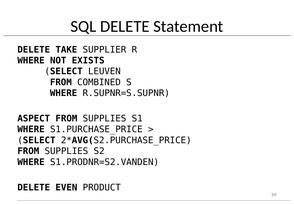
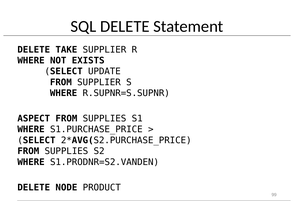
LEUVEN: LEUVEN -> UPDATE
FROM COMBINED: COMBINED -> SUPPLIER
EVEN: EVEN -> NODE
